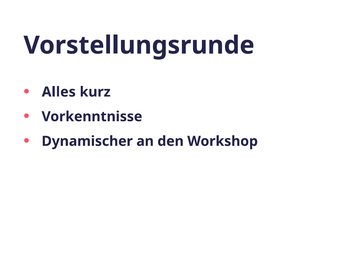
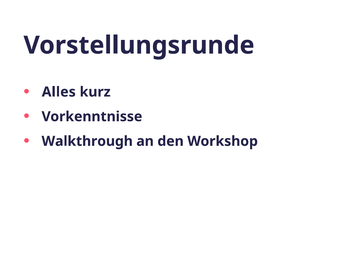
Dynamischer: Dynamischer -> Walkthrough
